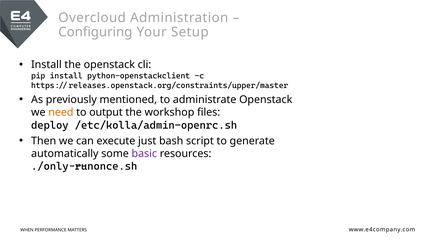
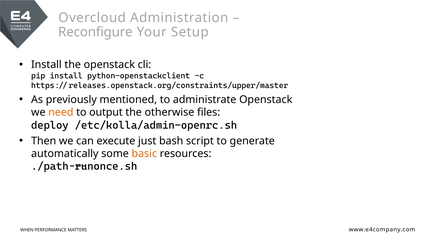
Configuring: Configuring -> Reconfigure
workshop: workshop -> otherwise
basic colour: purple -> orange
./only-runonce.sh: ./only-runonce.sh -> ./path-runonce.sh
